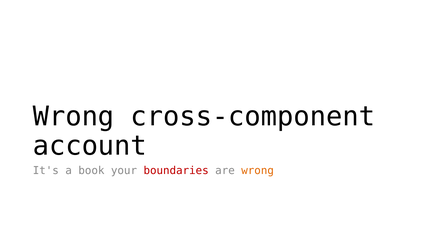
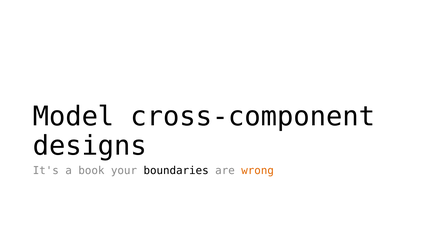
Wrong at (74, 116): Wrong -> Model
account: account -> designs
boundaries colour: red -> black
